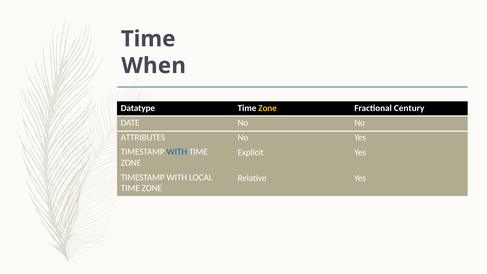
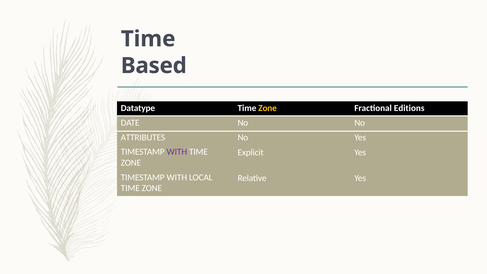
When: When -> Based
Century: Century -> Editions
WITH at (177, 152) colour: blue -> purple
